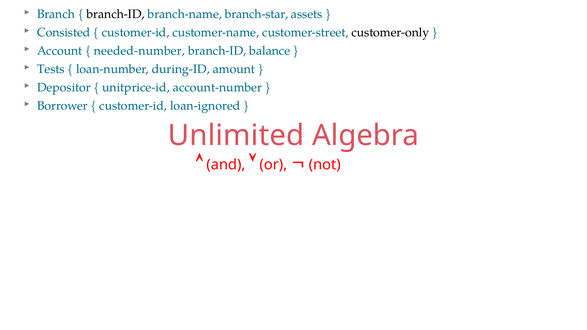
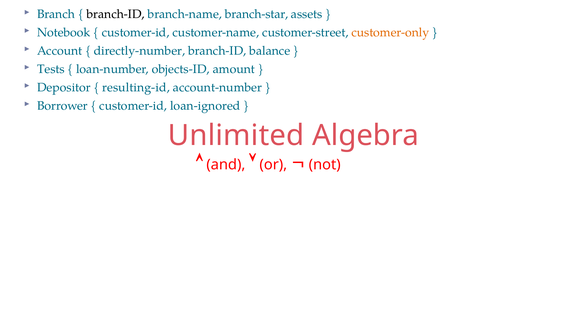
Consisted: Consisted -> Notebook
customer-only colour: black -> orange
needed-number: needed-number -> directly-number
during-ID: during-ID -> objects-ID
unitprice-id: unitprice-id -> resulting-id
